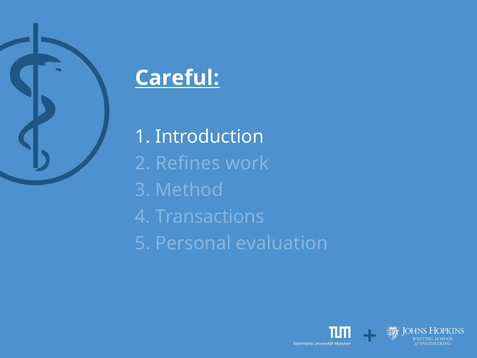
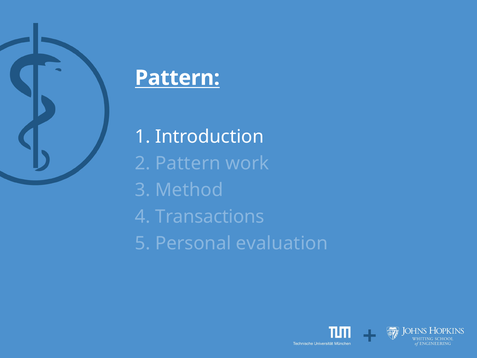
Careful at (177, 78): Careful -> Pattern
2 Refines: Refines -> Pattern
